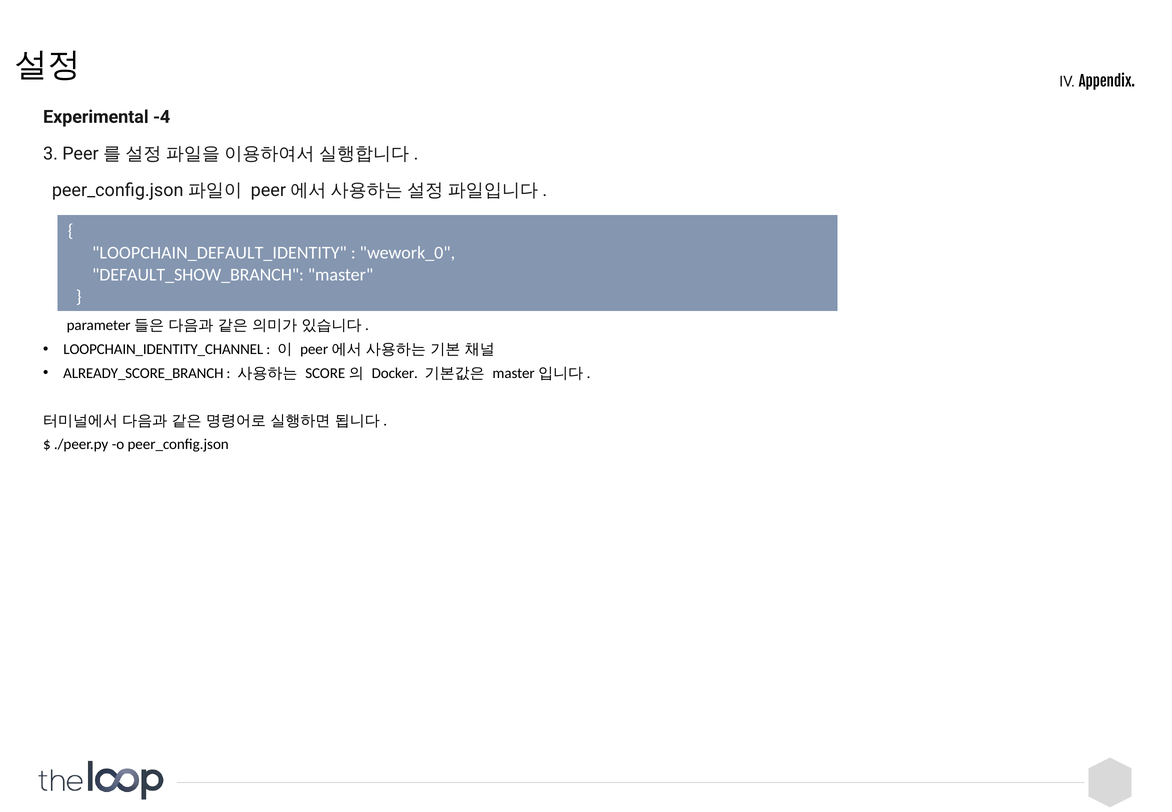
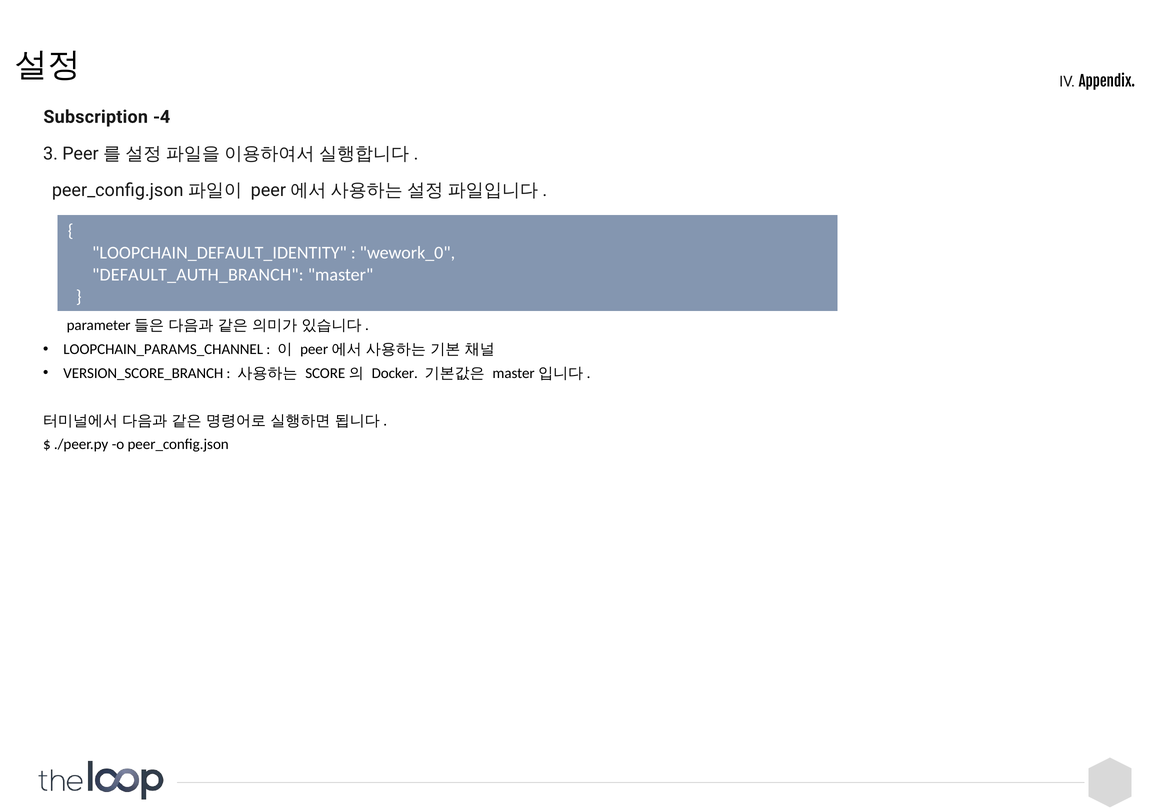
Experimental: Experimental -> Subscription
DEFAULT_SHOW_BRANCH: DEFAULT_SHOW_BRANCH -> DEFAULT_AUTH_BRANCH
LOOPCHAIN_IDENTITY_CHANNEL: LOOPCHAIN_IDENTITY_CHANNEL -> LOOPCHAIN_PARAMS_CHANNEL
ALREADY_SCORE_BRANCH: ALREADY_SCORE_BRANCH -> VERSION_SCORE_BRANCH
